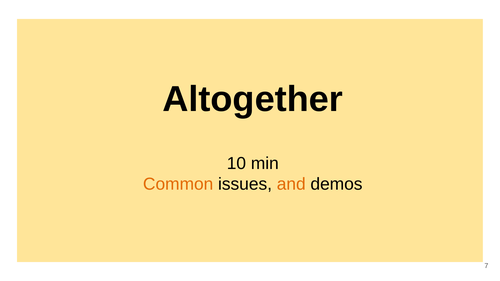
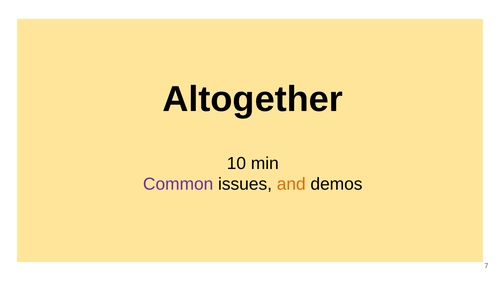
Common colour: orange -> purple
